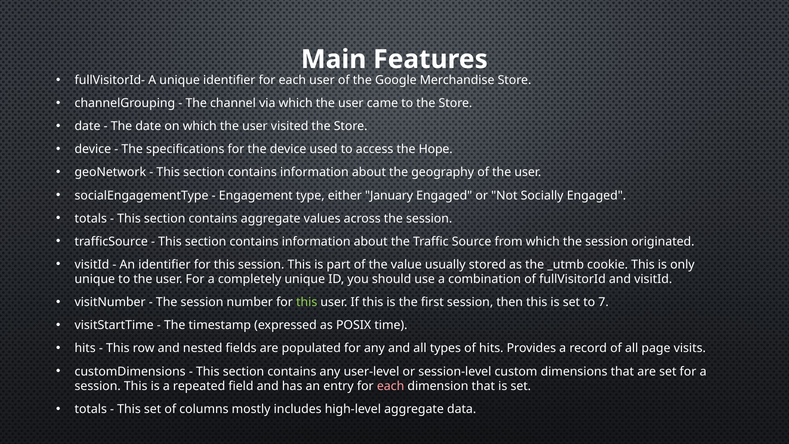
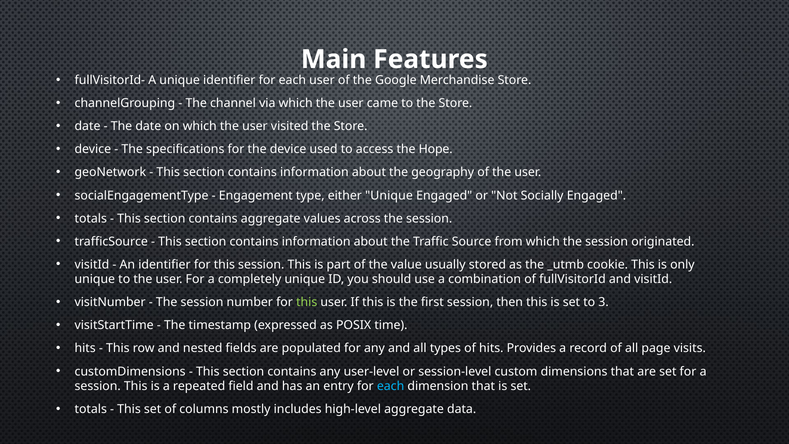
either January: January -> Unique
7: 7 -> 3
each at (391, 386) colour: pink -> light blue
